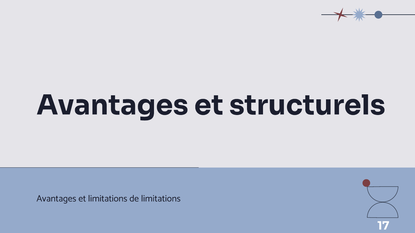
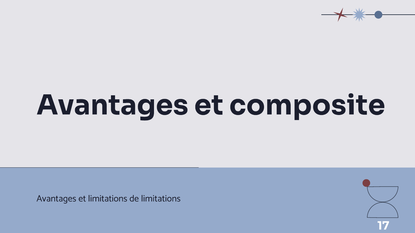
structurels: structurels -> composite
